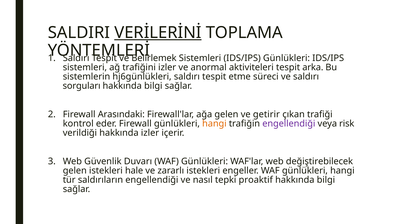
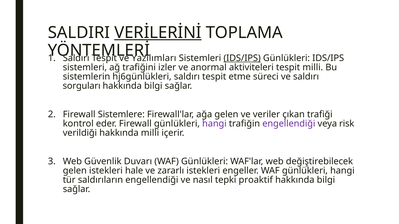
Belirlemek: Belirlemek -> Yazılımları
IDS/IPS at (242, 58) underline: none -> present
tespit arka: arka -> milli
Arasındaki: Arasındaki -> Sistemlere
getirir: getirir -> veriler
hangi at (214, 124) colour: orange -> purple
hakkında izler: izler -> milli
